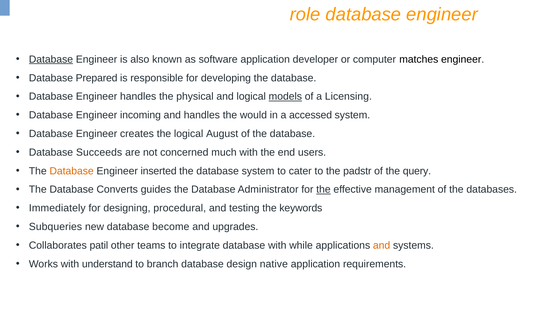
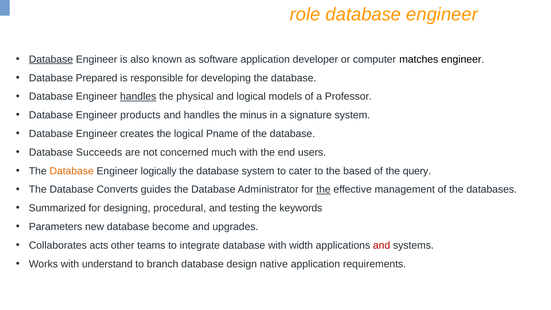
handles at (138, 97) underline: none -> present
models underline: present -> none
Licensing: Licensing -> Professor
incoming: incoming -> products
would: would -> minus
accessed: accessed -> signature
August: August -> Pname
inserted: inserted -> logically
padstr: padstr -> based
Immediately: Immediately -> Summarized
Subqueries: Subqueries -> Parameters
patil: patil -> acts
while: while -> width
and at (382, 245) colour: orange -> red
